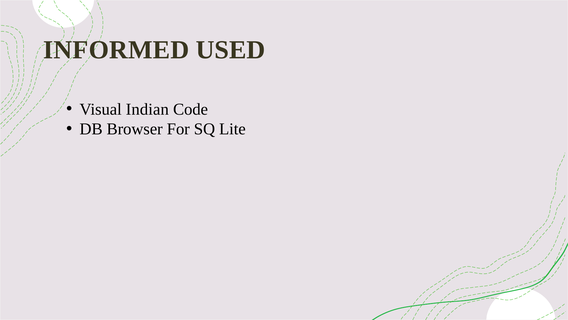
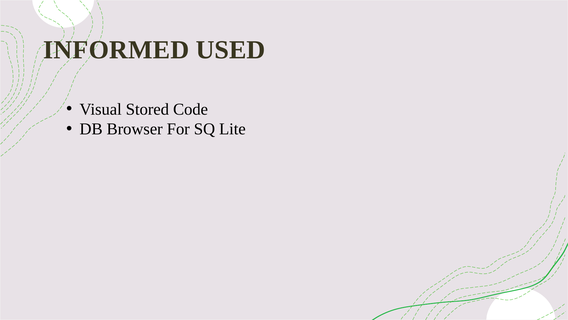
Indian: Indian -> Stored
